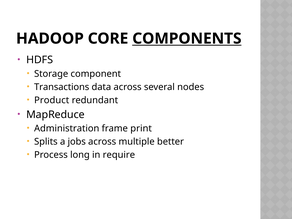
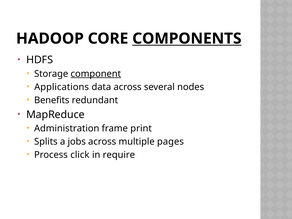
component underline: none -> present
Transactions: Transactions -> Applications
Product: Product -> Benefits
better: better -> pages
long: long -> click
